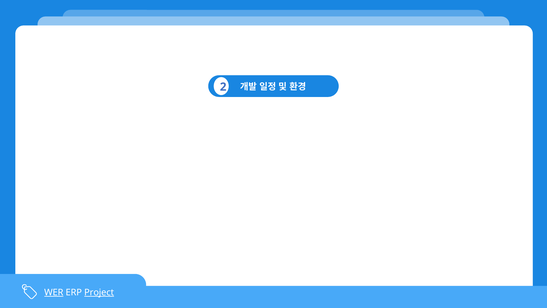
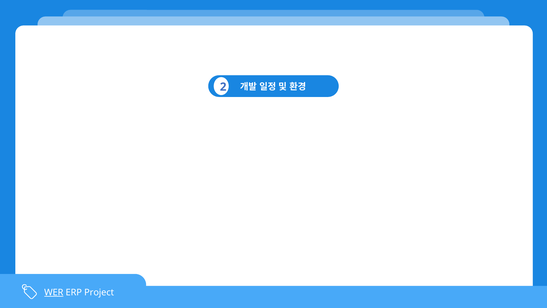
Project underline: present -> none
